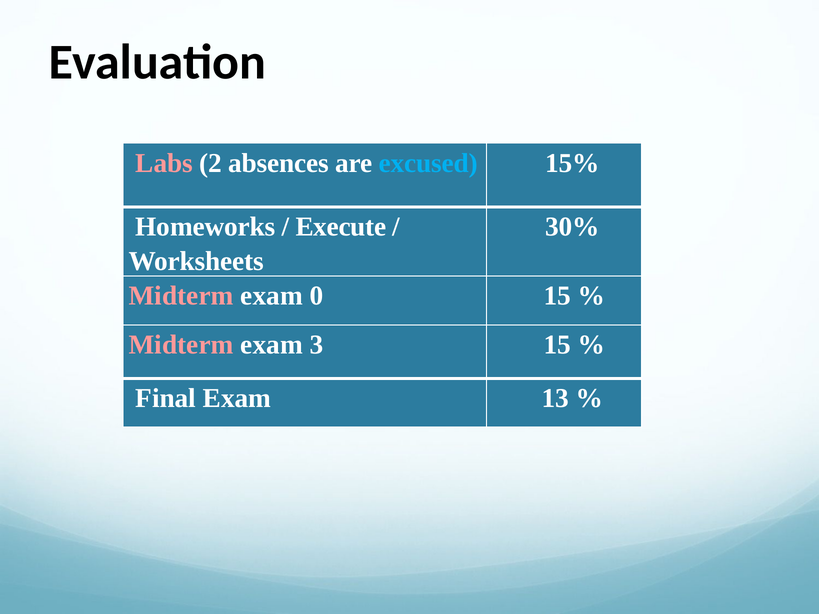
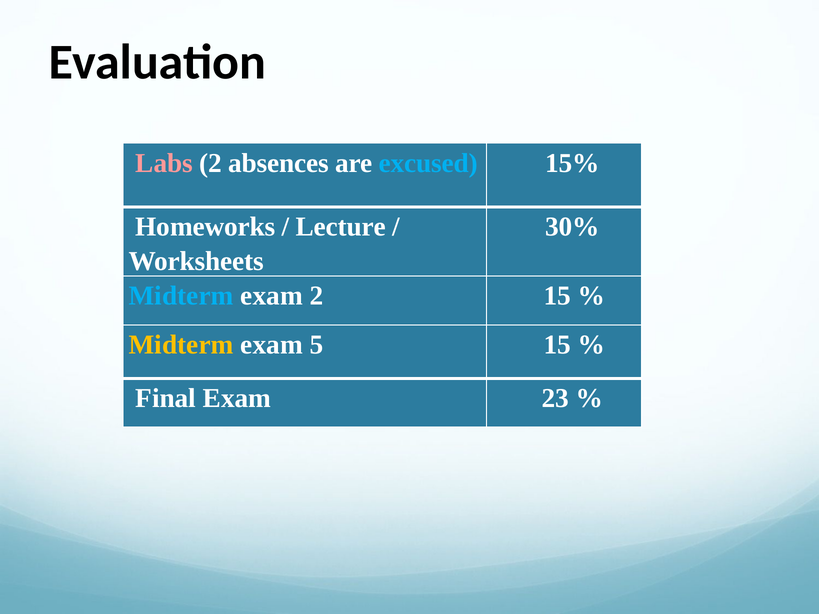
Execute: Execute -> Lecture
Midterm at (181, 296) colour: pink -> light blue
exam 0: 0 -> 2
Midterm at (181, 345) colour: pink -> yellow
3: 3 -> 5
13: 13 -> 23
